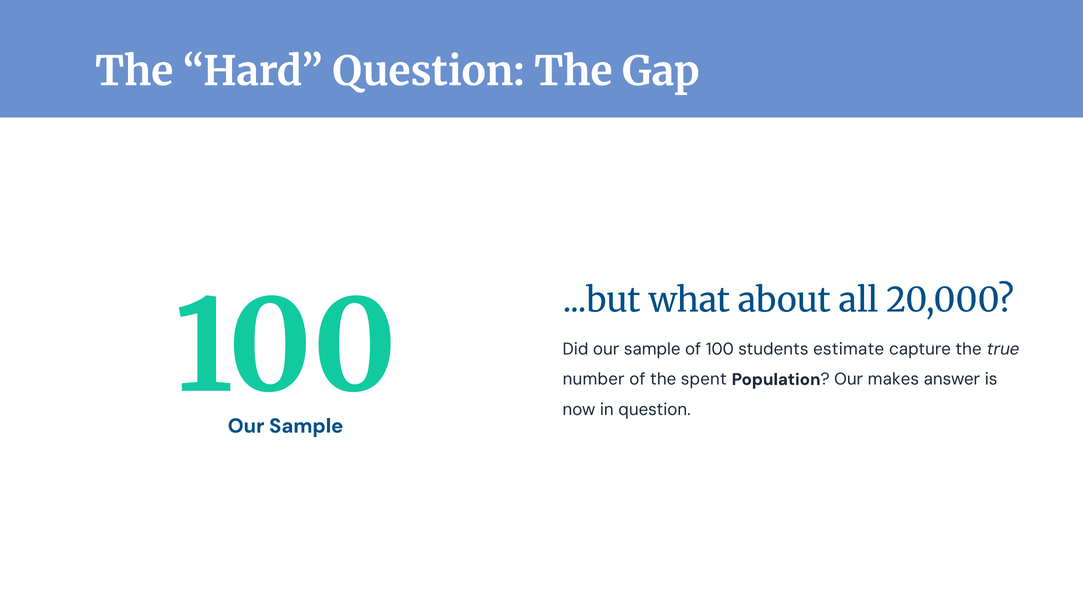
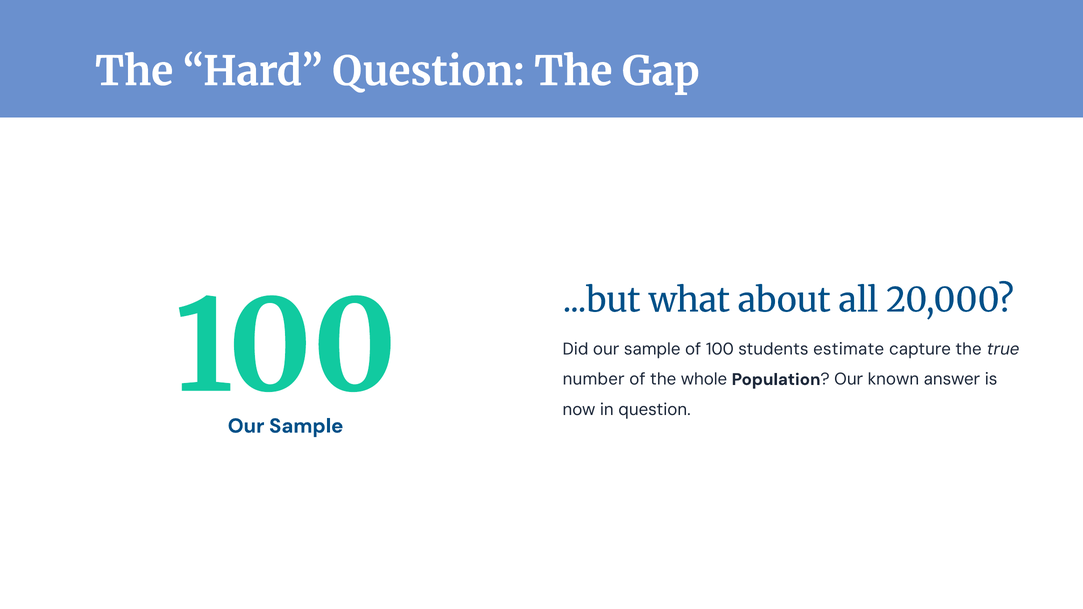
spent: spent -> whole
makes: makes -> known
